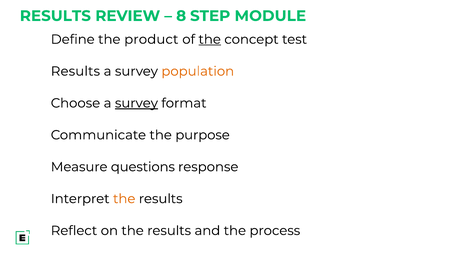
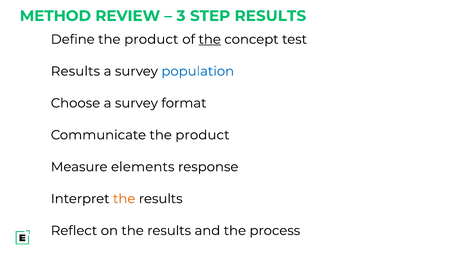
RESULTS at (55, 16): RESULTS -> METHOD
8: 8 -> 3
STEP MODULE: MODULE -> RESULTS
population colour: orange -> blue
survey at (136, 103) underline: present -> none
Communicate the purpose: purpose -> product
questions: questions -> elements
